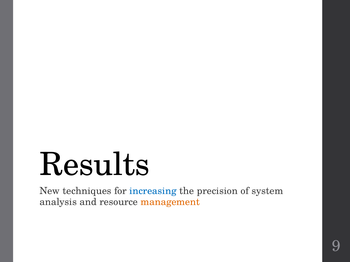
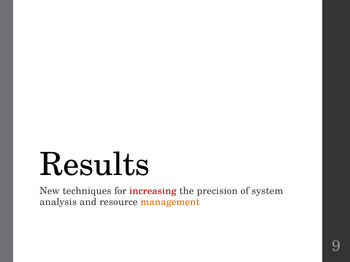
increasing colour: blue -> red
